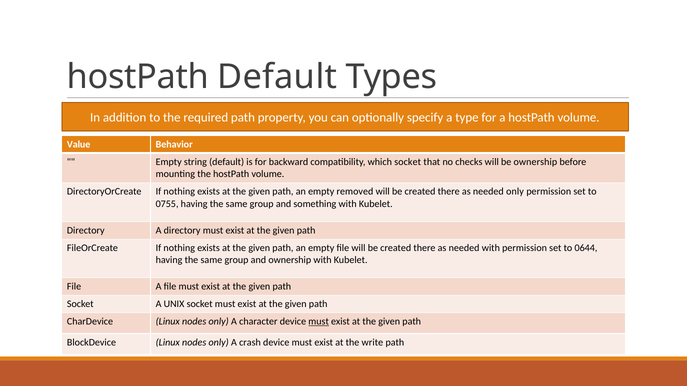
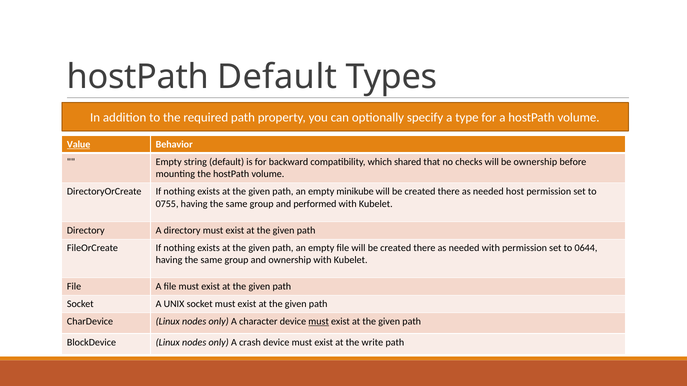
Value underline: none -> present
which socket: socket -> shared
removed: removed -> minikube
needed only: only -> host
something: something -> performed
